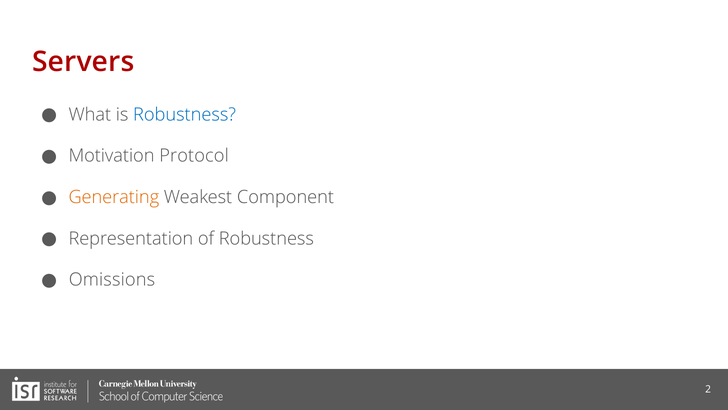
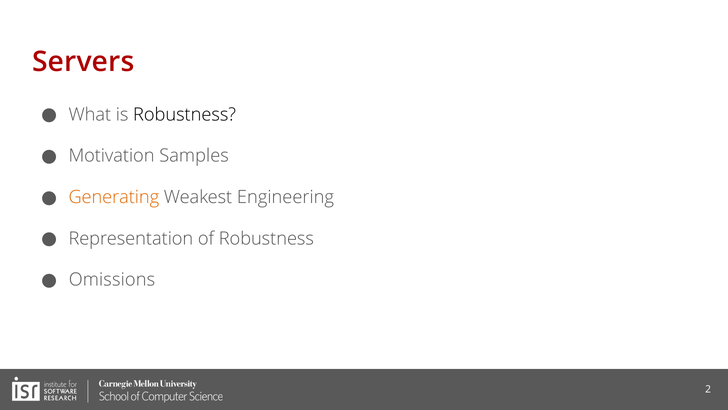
Robustness at (185, 114) colour: blue -> black
Protocol: Protocol -> Samples
Component: Component -> Engineering
